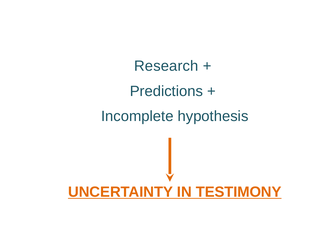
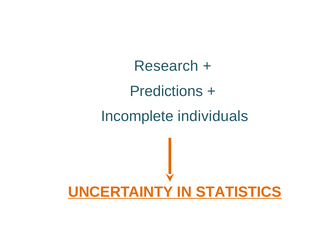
hypothesis: hypothesis -> individuals
TESTIMONY: TESTIMONY -> STATISTICS
